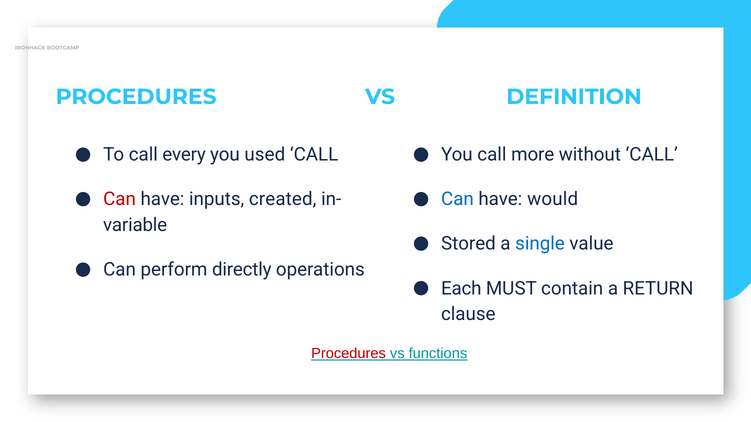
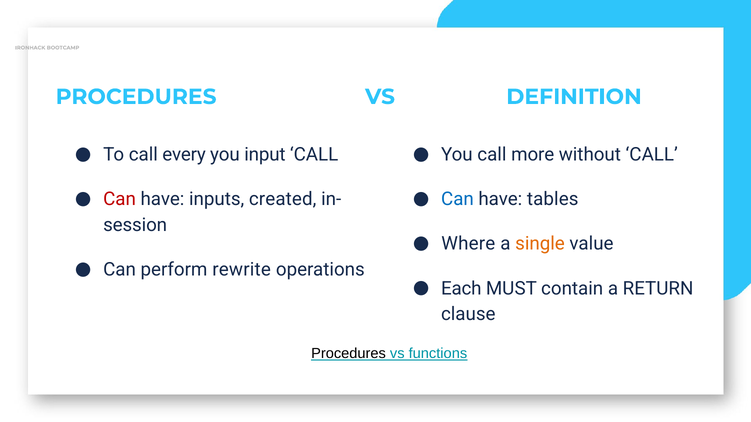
used: used -> input
would: would -> tables
variable: variable -> session
Stored: Stored -> Where
single colour: blue -> orange
directly: directly -> rewrite
Procedures at (349, 354) colour: red -> black
